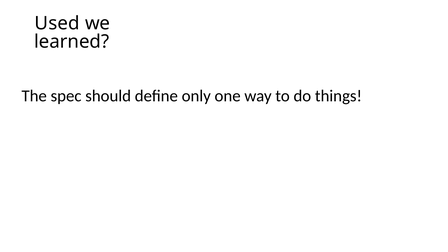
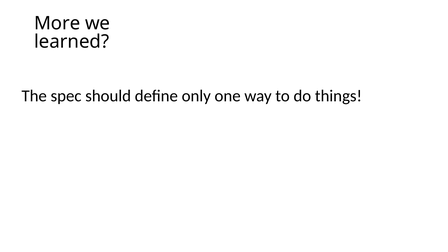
Used: Used -> More
